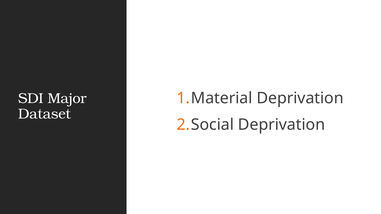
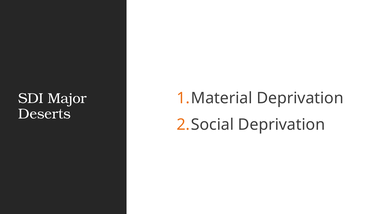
Dataset: Dataset -> Deserts
